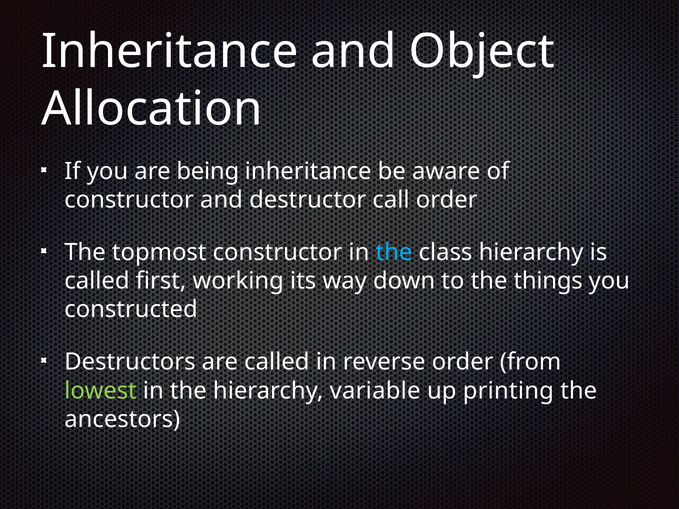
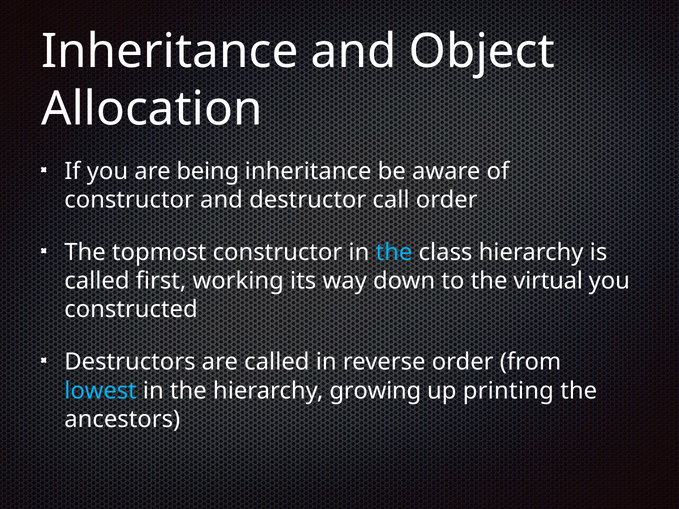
things: things -> virtual
lowest colour: light green -> light blue
variable: variable -> growing
